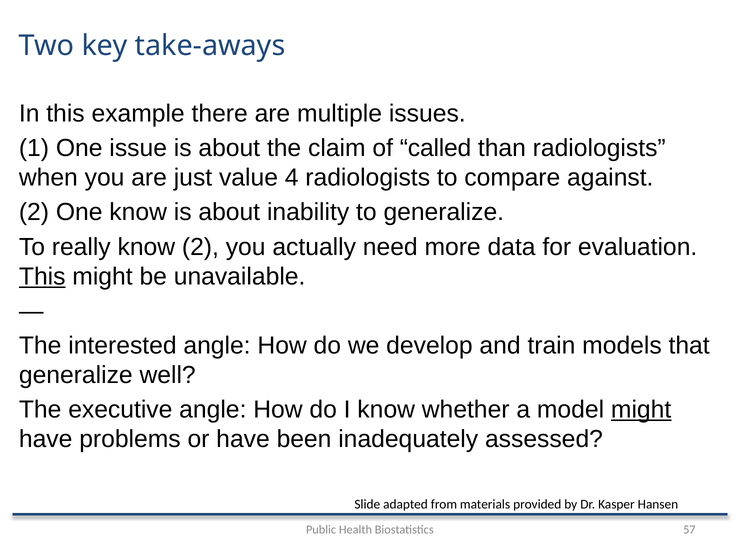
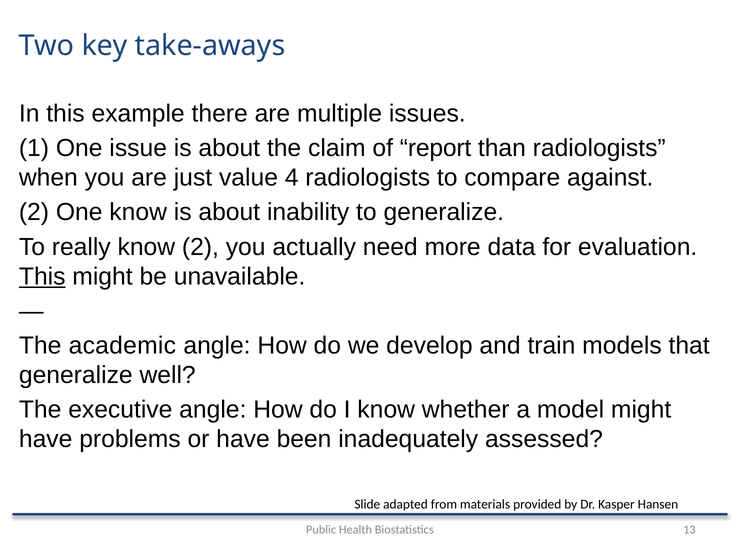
called: called -> report
interested: interested -> academic
might at (641, 410) underline: present -> none
57: 57 -> 13
